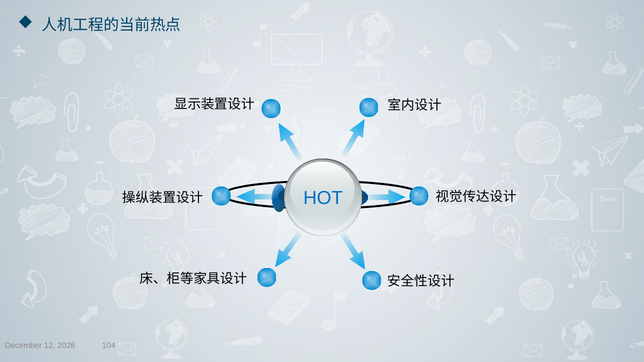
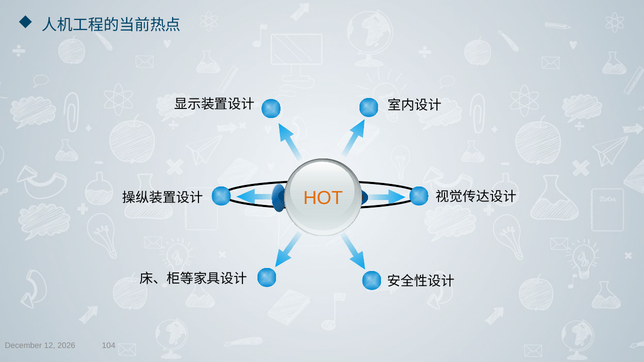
HOT colour: blue -> orange
